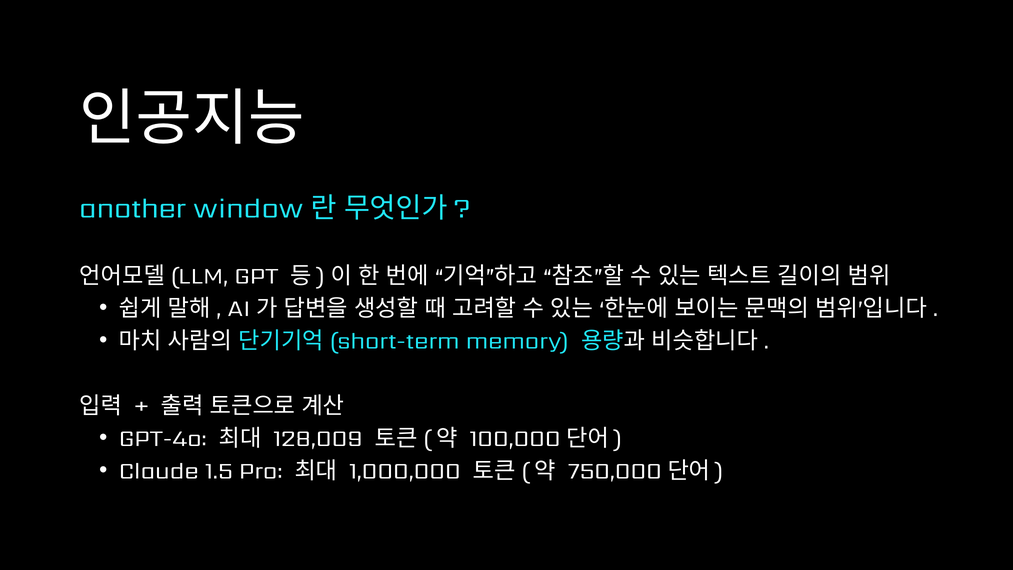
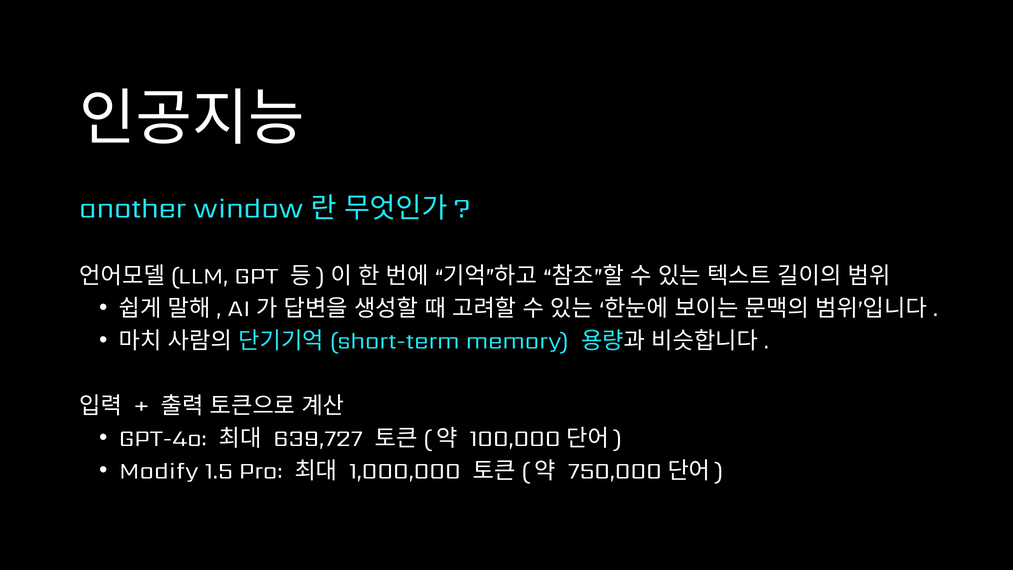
128,009: 128,009 -> 639,727
Claude: Claude -> Modify
